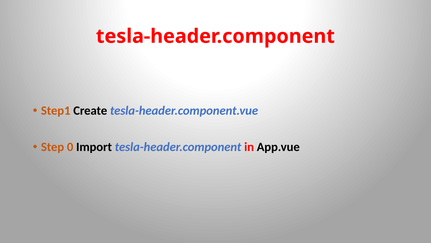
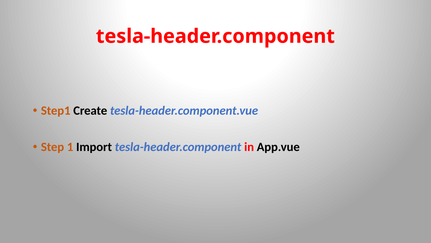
0: 0 -> 1
